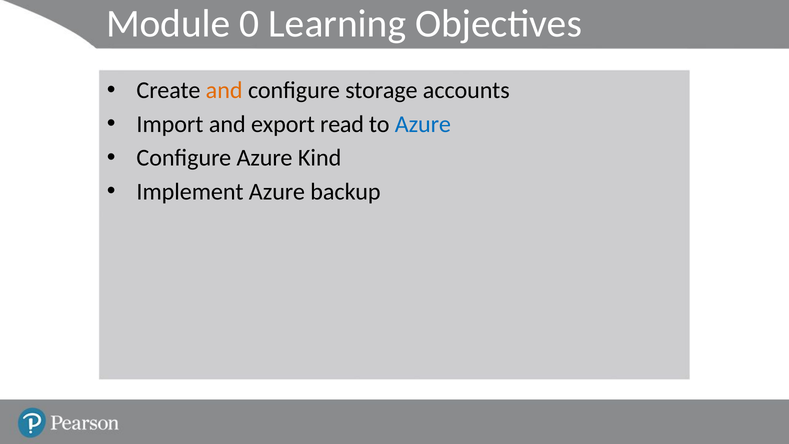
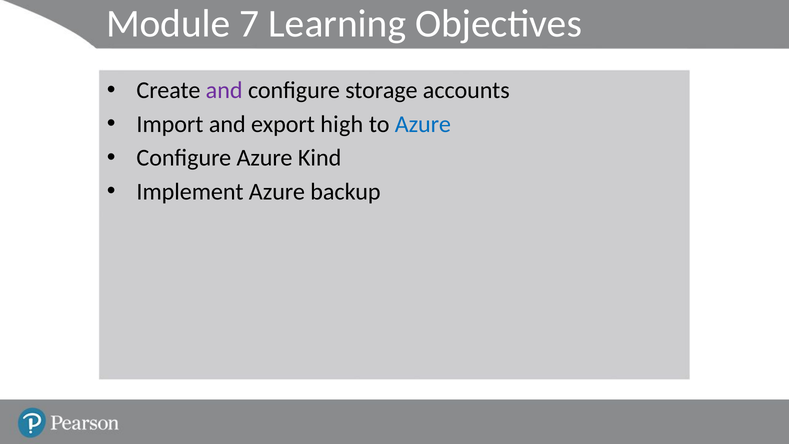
0: 0 -> 7
and at (224, 90) colour: orange -> purple
read: read -> high
